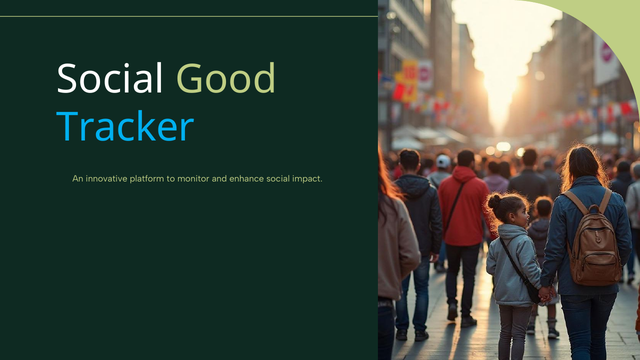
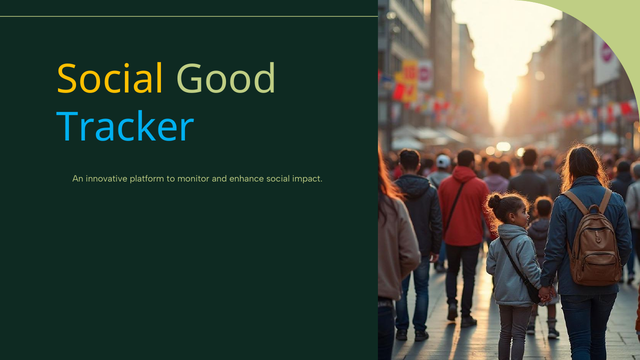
Social at (111, 80) colour: white -> yellow
